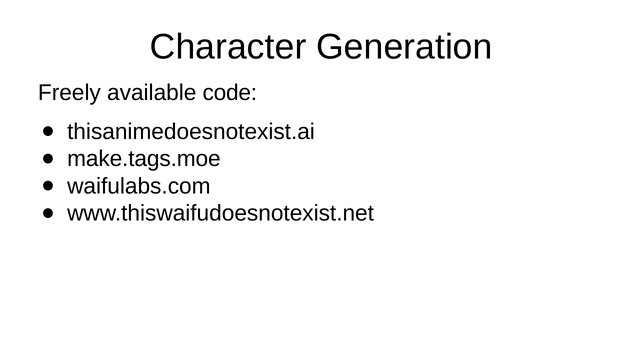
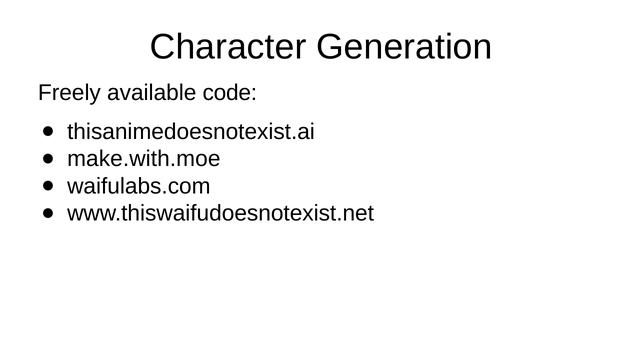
make.tags.moe: make.tags.moe -> make.with.moe
